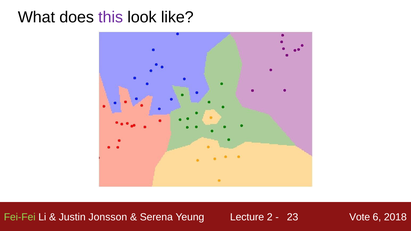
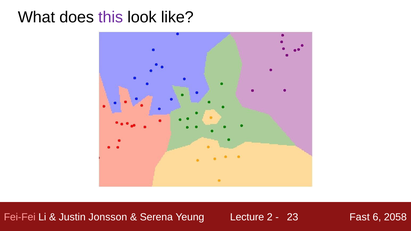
Fei-Fei colour: light green -> pink
Vote: Vote -> Fast
2018: 2018 -> 2058
